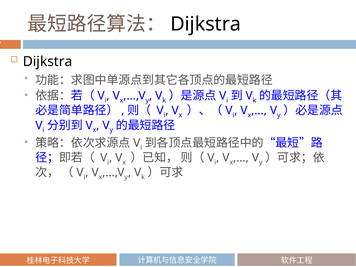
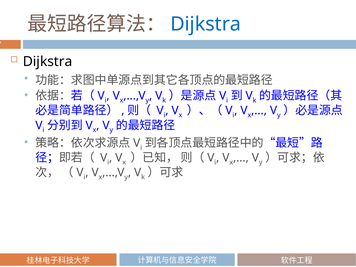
Dijkstra at (206, 24) colour: black -> blue
